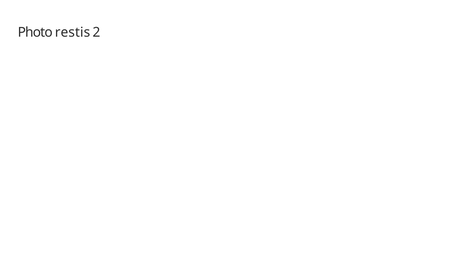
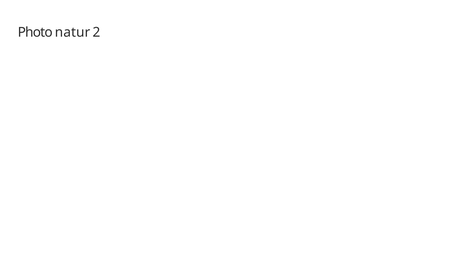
restis: restis -> natur
